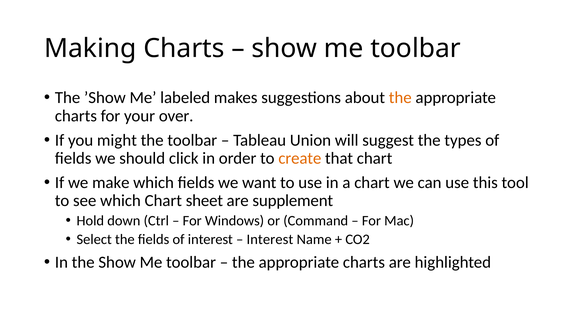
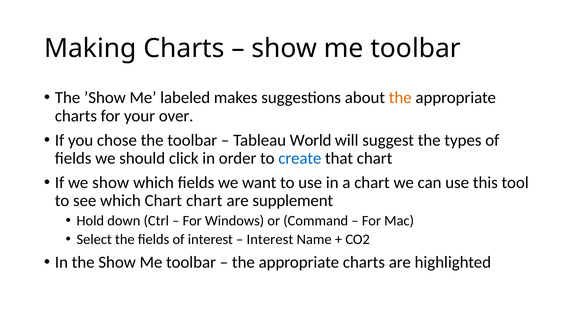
might: might -> chose
Union: Union -> World
create colour: orange -> blue
we make: make -> show
Chart sheet: sheet -> chart
